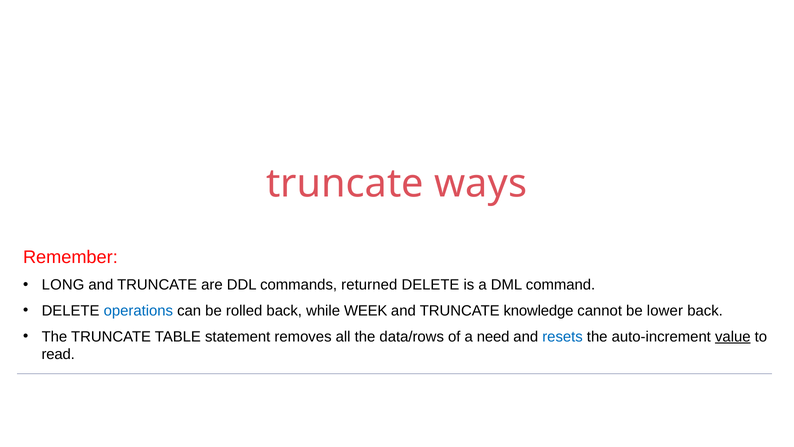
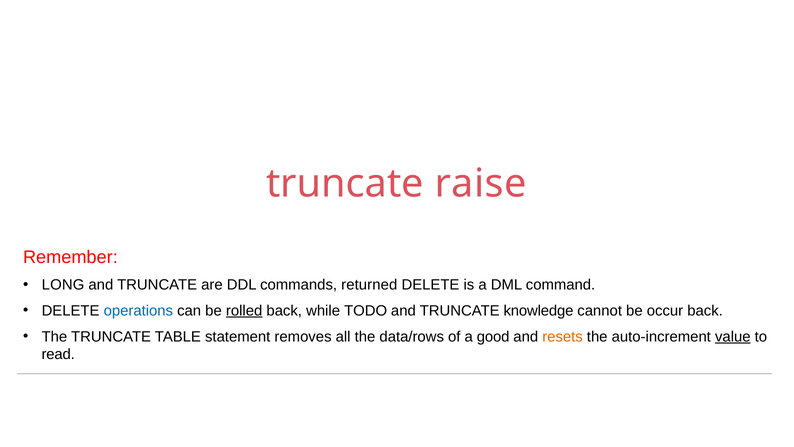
ways: ways -> raise
rolled underline: none -> present
WEEK: WEEK -> TODO
lower: lower -> occur
need: need -> good
resets colour: blue -> orange
